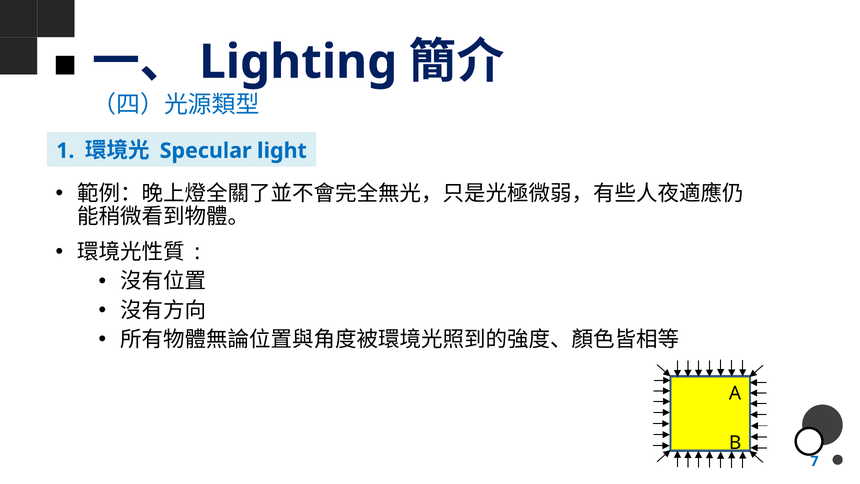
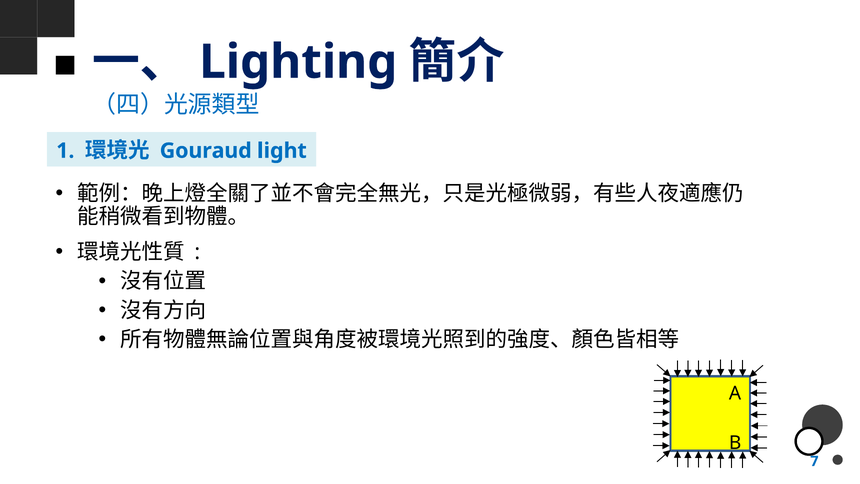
Specular: Specular -> Gouraud
